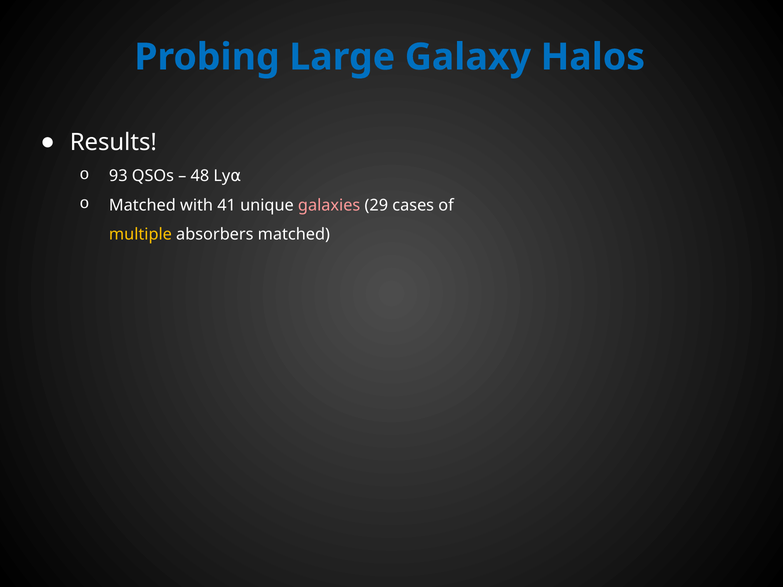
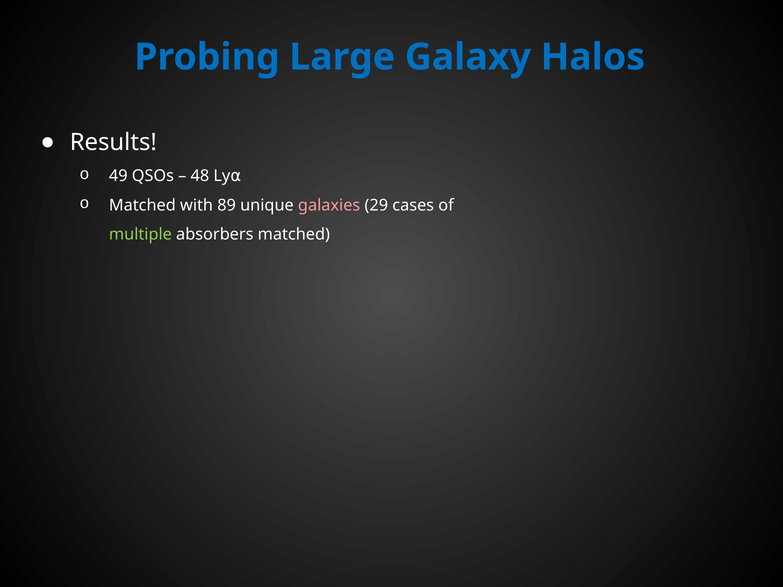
93: 93 -> 49
41: 41 -> 89
multiple colour: yellow -> light green
